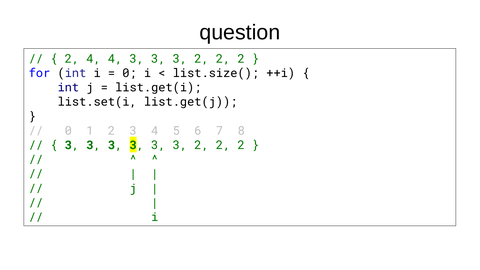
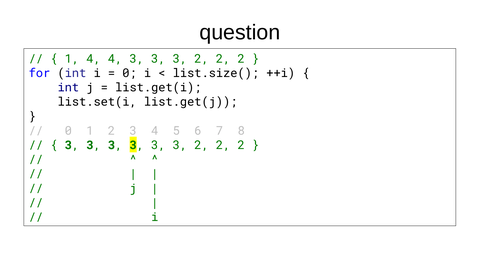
2 at (72, 59): 2 -> 1
